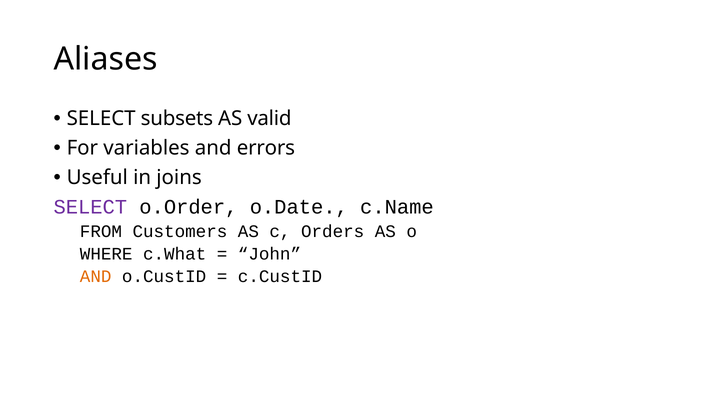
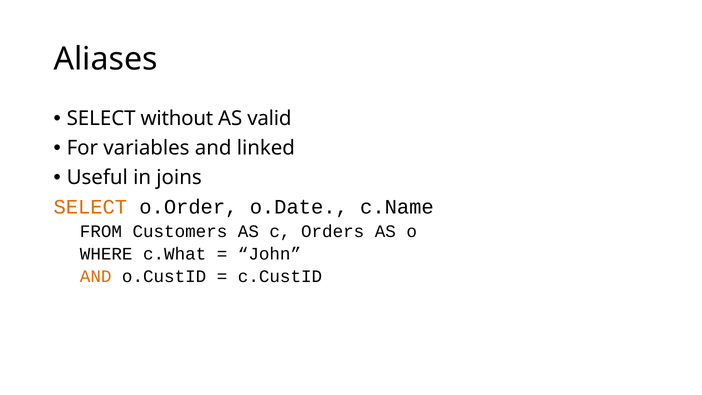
subsets: subsets -> without
errors: errors -> linked
SELECT at (90, 207) colour: purple -> orange
